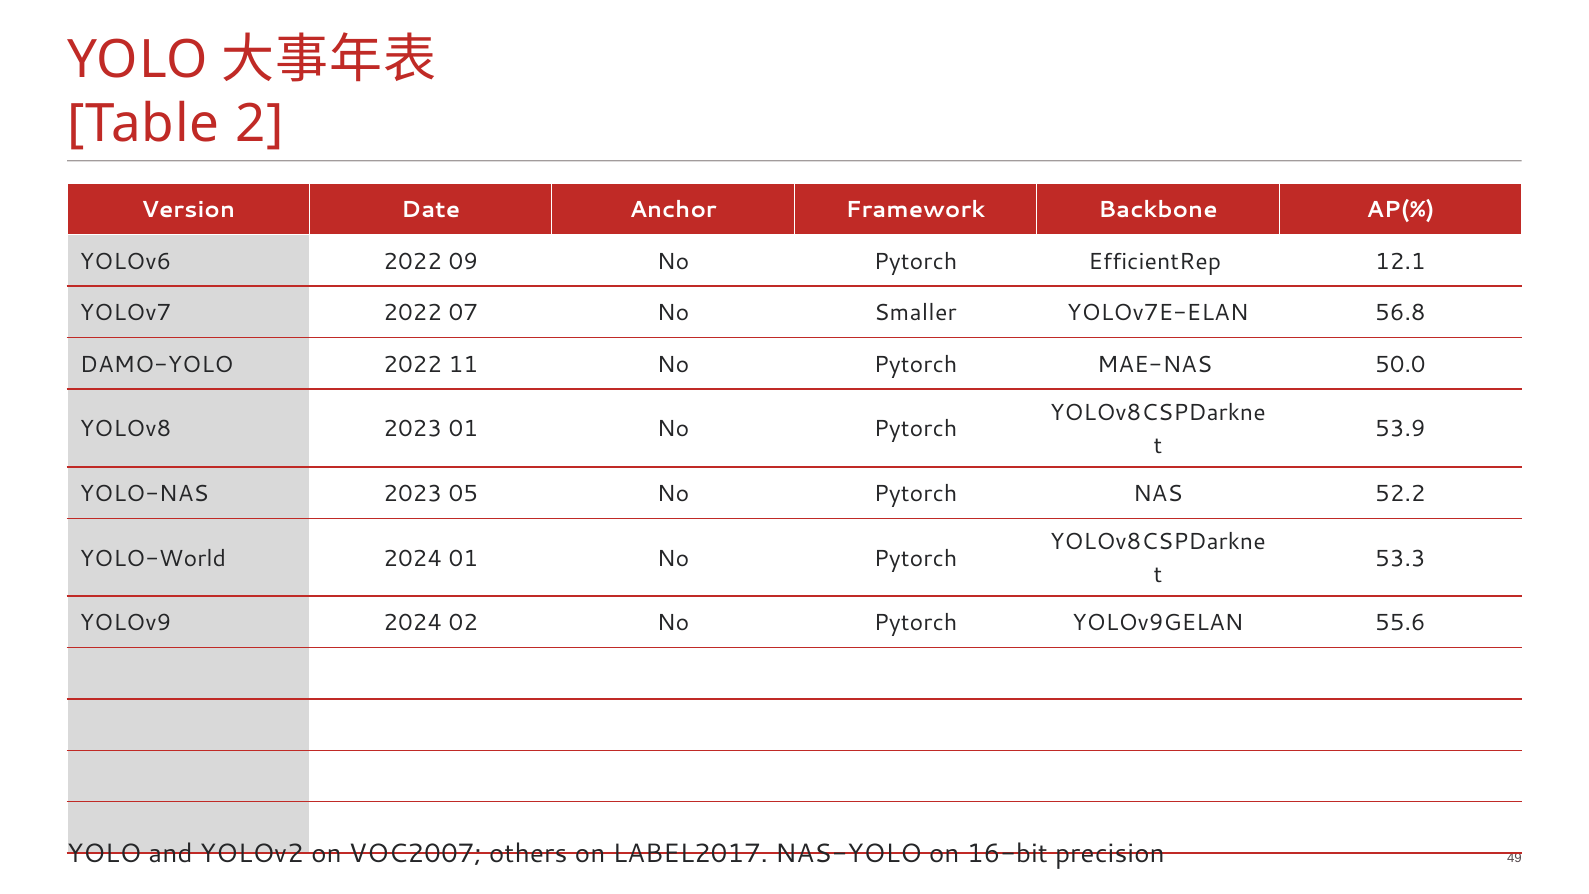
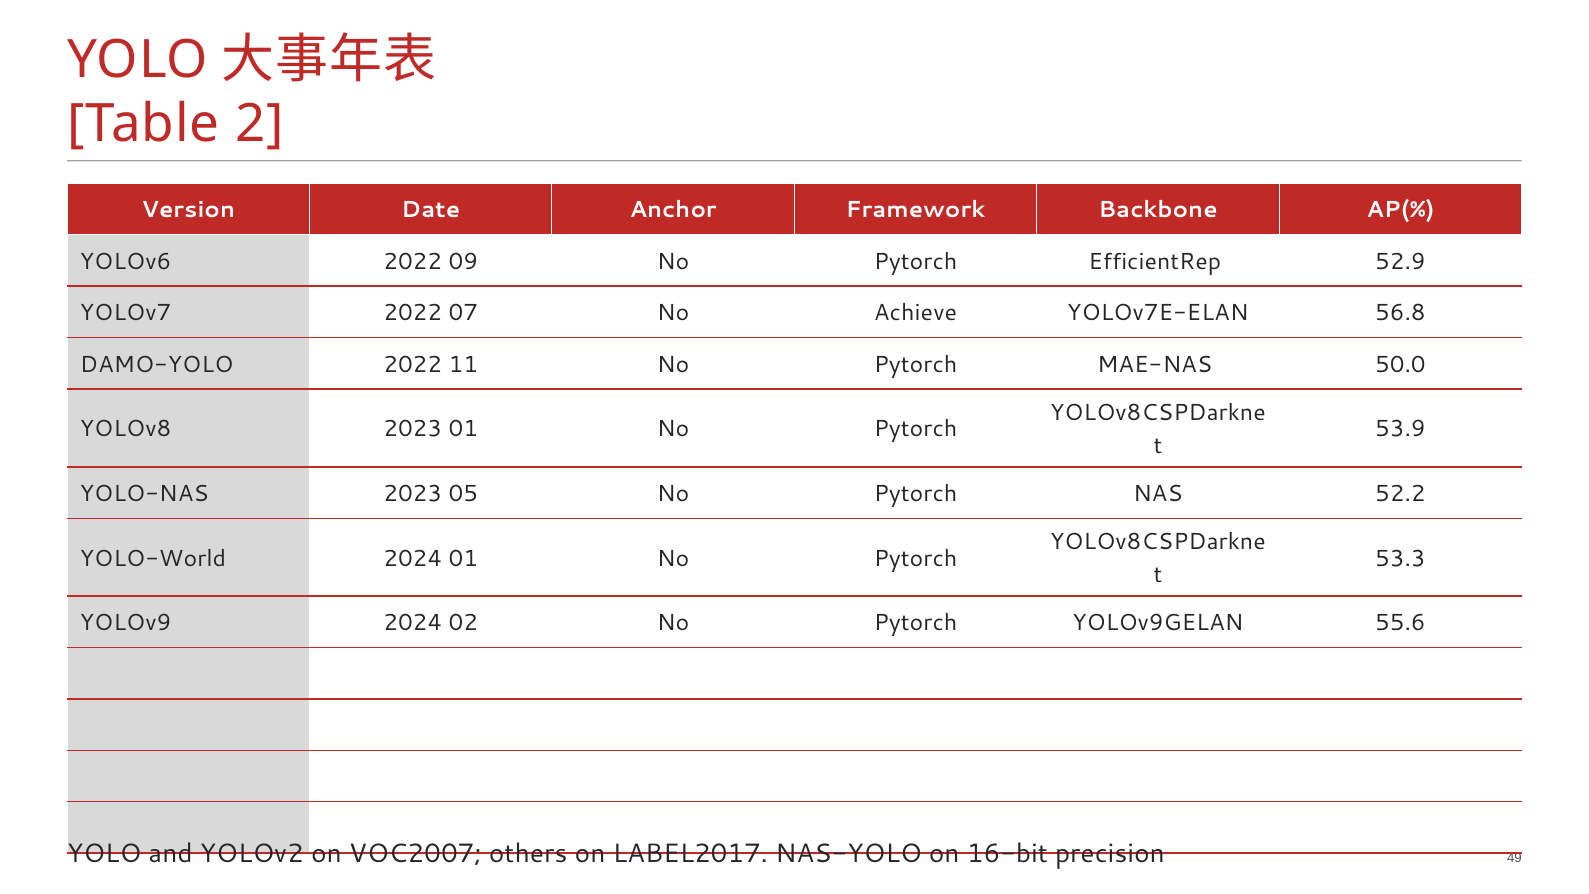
12.1: 12.1 -> 52.9
Smaller: Smaller -> Achieve
